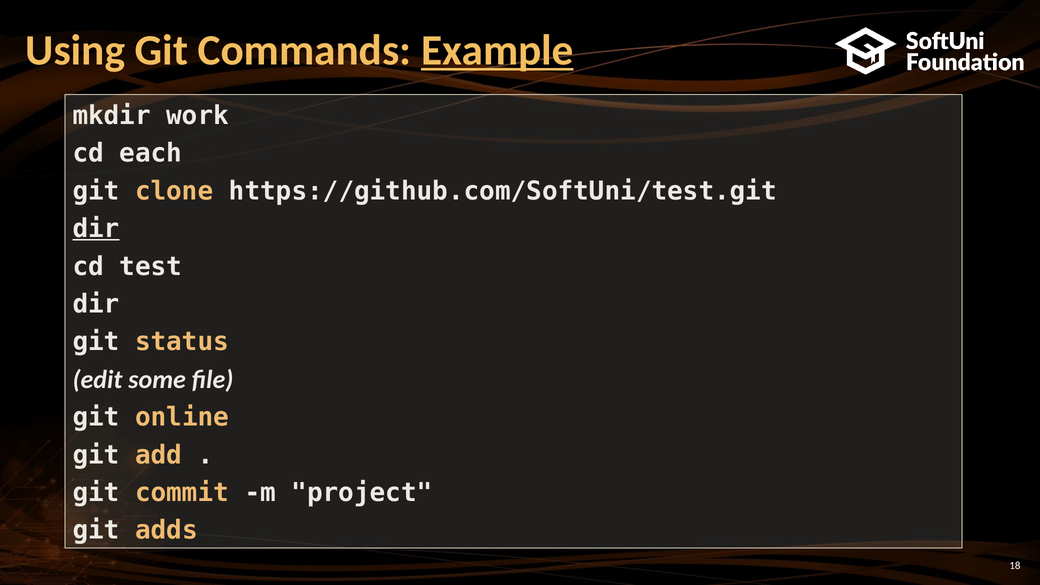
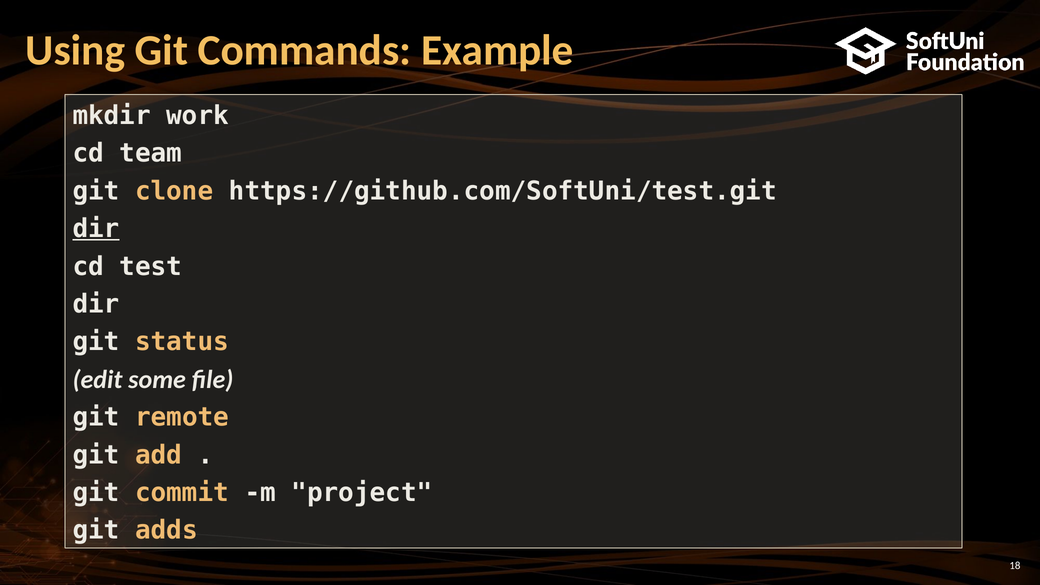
Example underline: present -> none
each: each -> team
online: online -> remote
